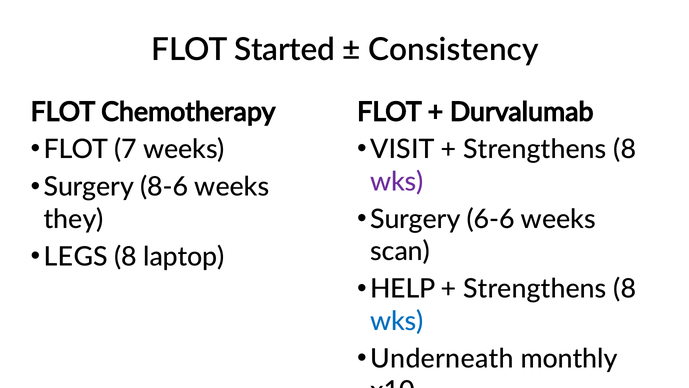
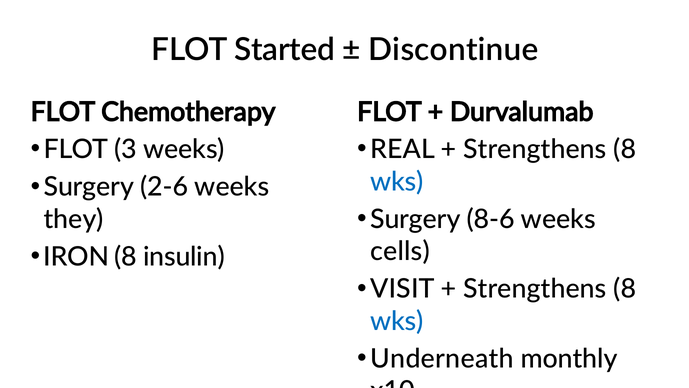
Consistency: Consistency -> Discontinue
7: 7 -> 3
VISIT: VISIT -> REAL
wks at (397, 182) colour: purple -> blue
8-6: 8-6 -> 2-6
6-6: 6-6 -> 8-6
scan: scan -> cells
LEGS: LEGS -> IRON
laptop: laptop -> insulin
HELP: HELP -> VISIT
